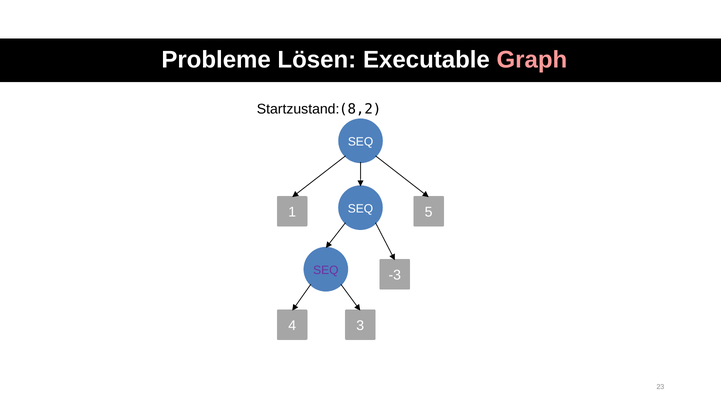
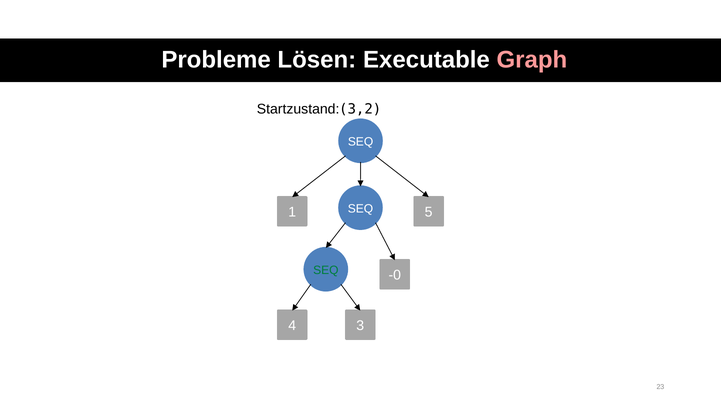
8,2: 8,2 -> 3,2
SEQ at (326, 270) colour: purple -> green
-3: -3 -> -0
